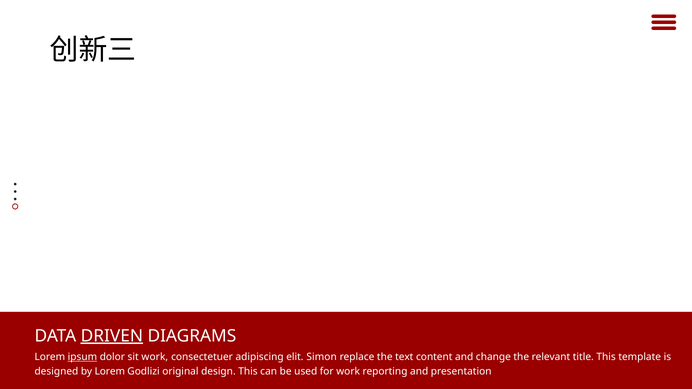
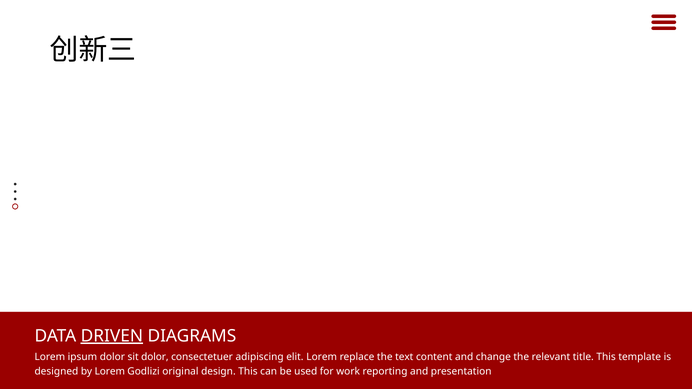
ipsum underline: present -> none
sit work: work -> dolor
elit Simon: Simon -> Lorem
